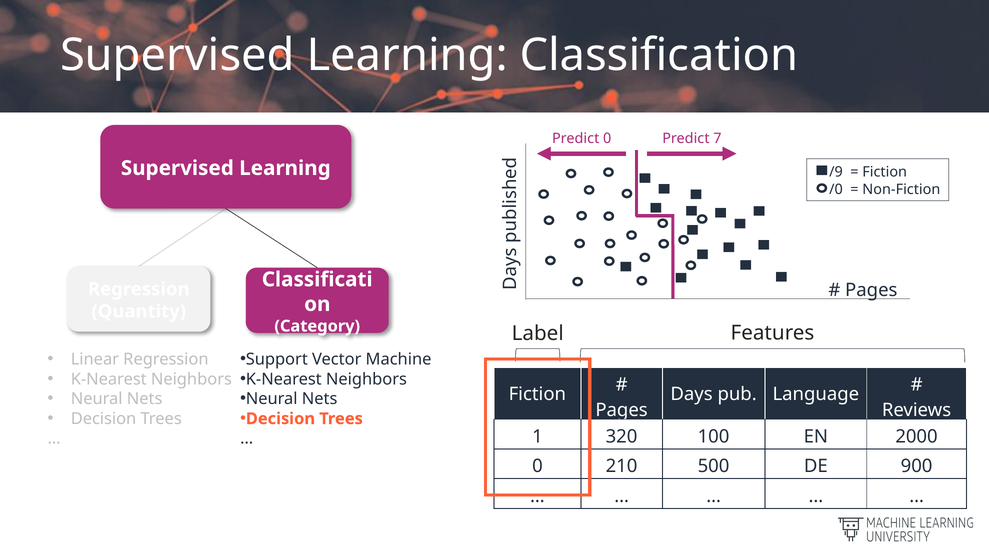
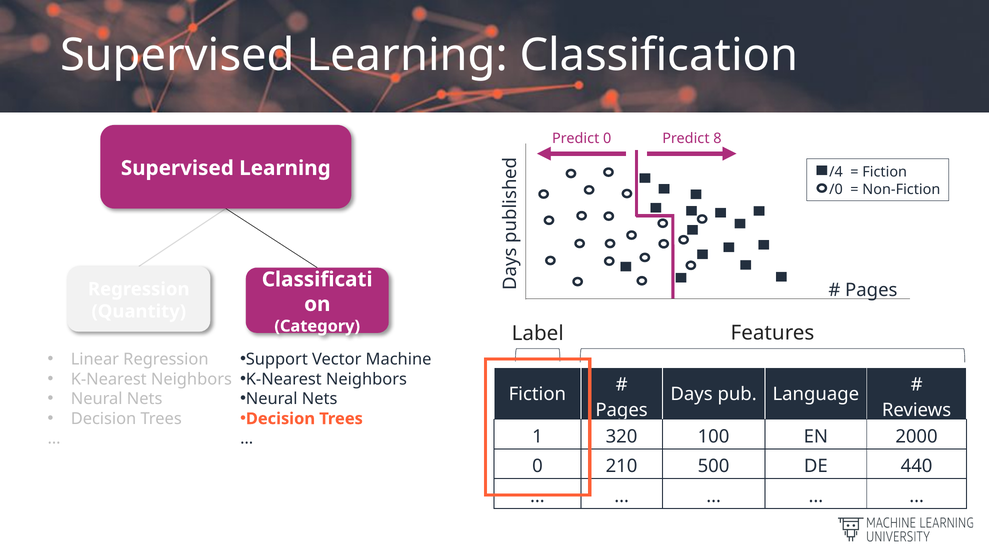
7: 7 -> 8
/9: /9 -> /4
900: 900 -> 440
